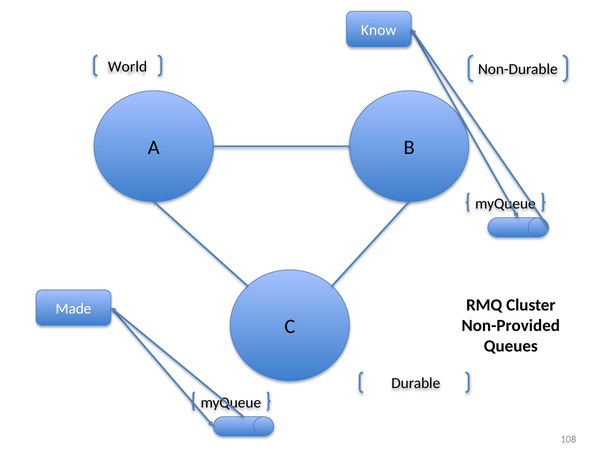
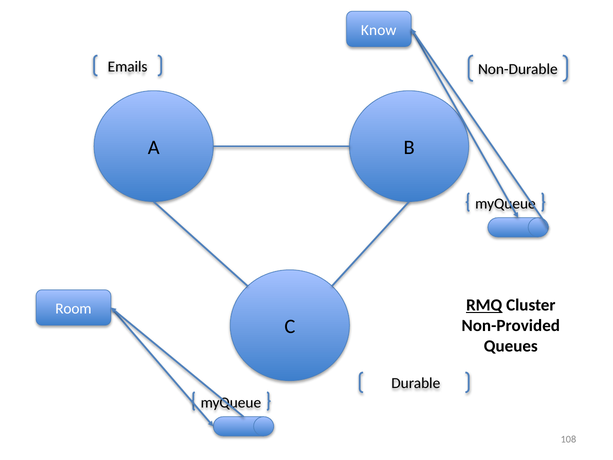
World: World -> Emails
RMQ underline: none -> present
Made: Made -> Room
